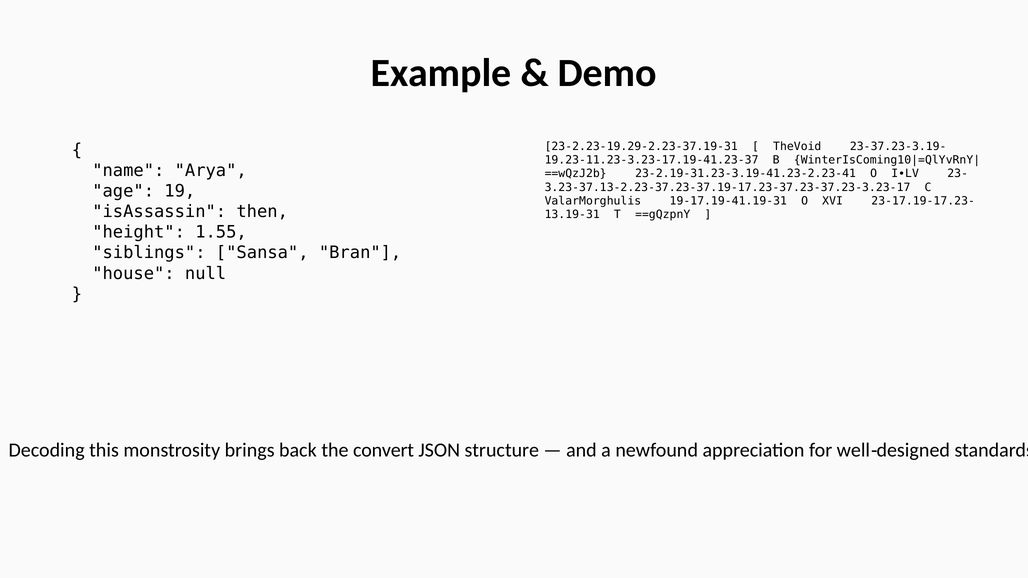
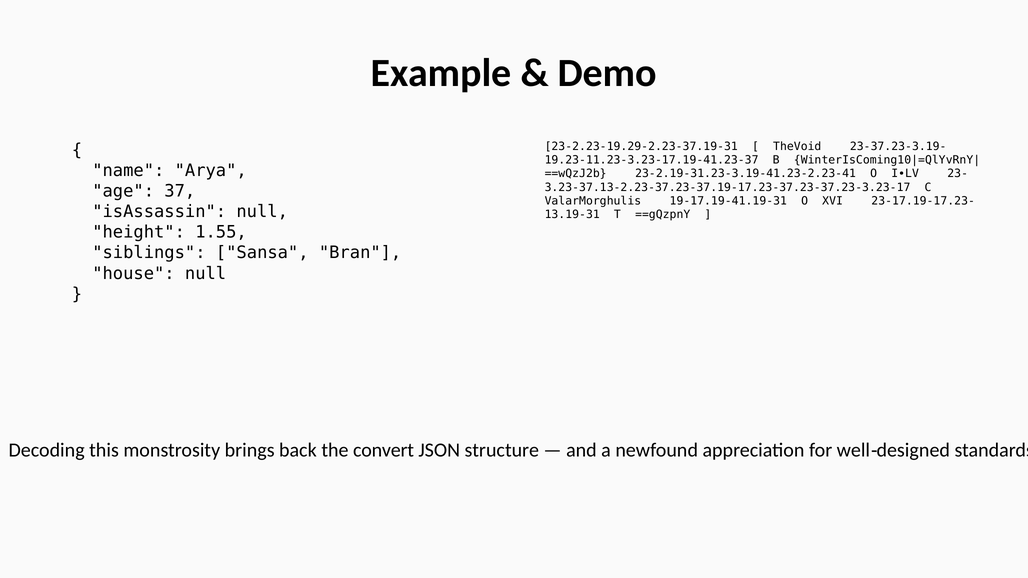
19: 19 -> 37
isAssassin then: then -> null
